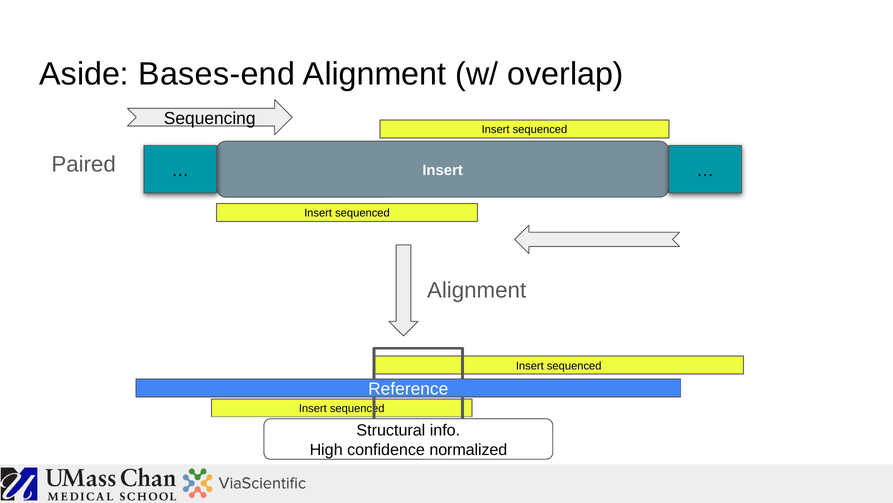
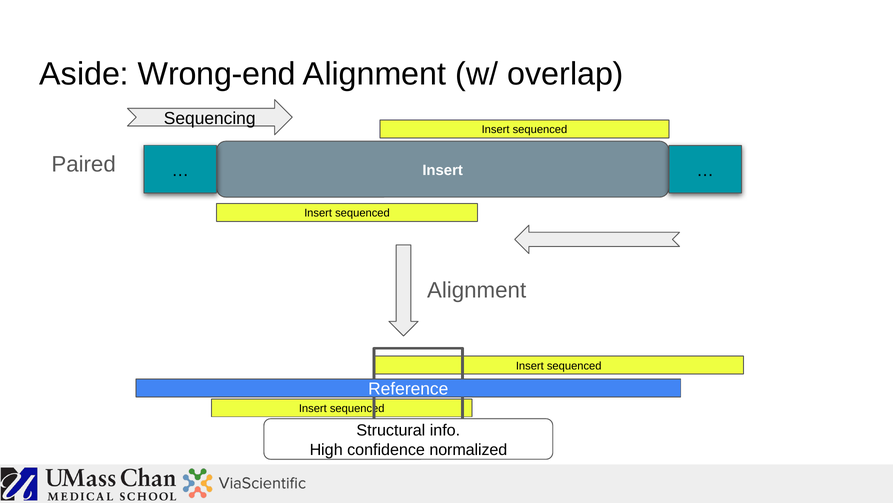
Bases-end: Bases-end -> Wrong-end
